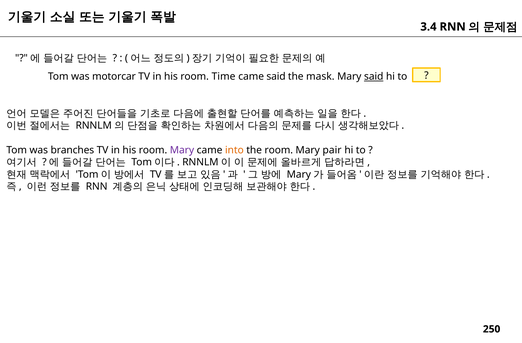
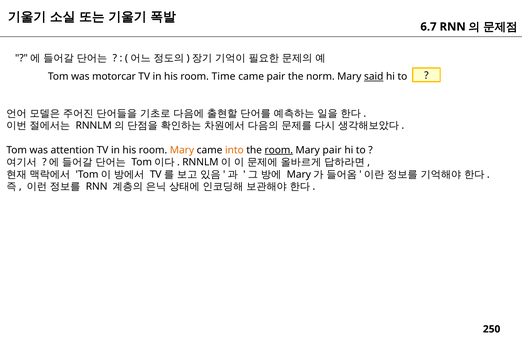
3.4: 3.4 -> 6.7
came said: said -> pair
mask: mask -> norm
branches: branches -> attention
Mary at (182, 150) colour: purple -> orange
room at (279, 150) underline: none -> present
